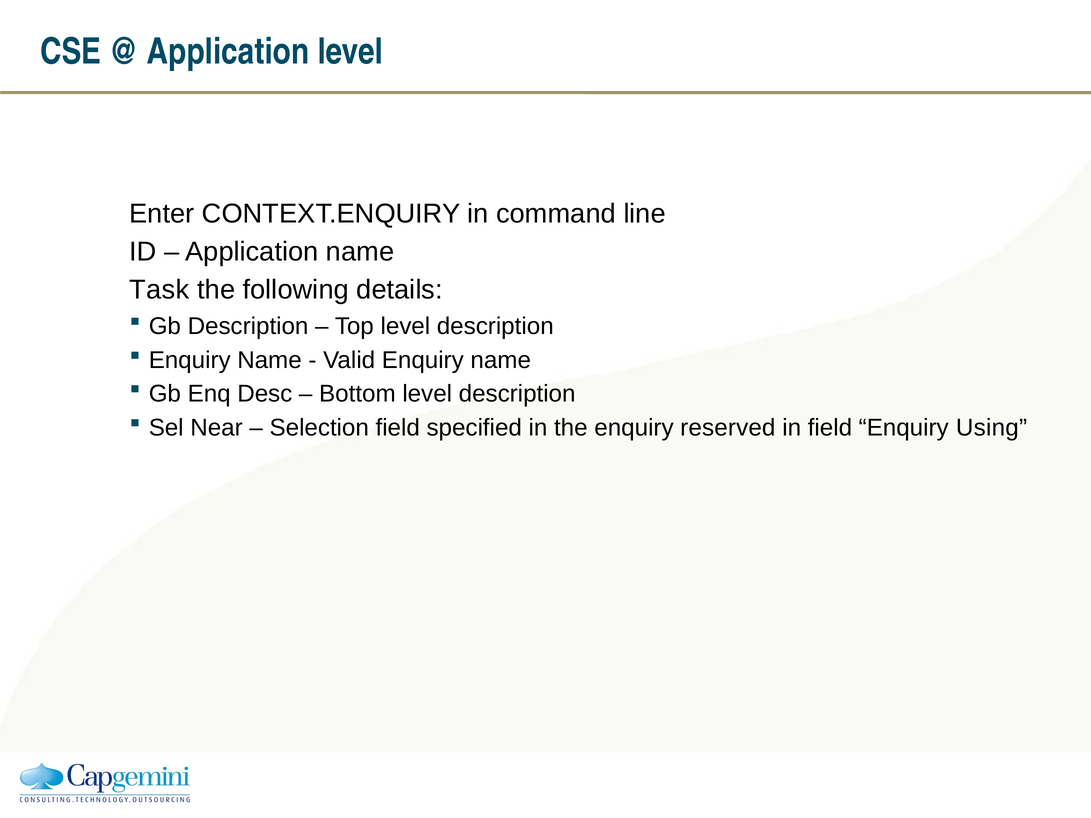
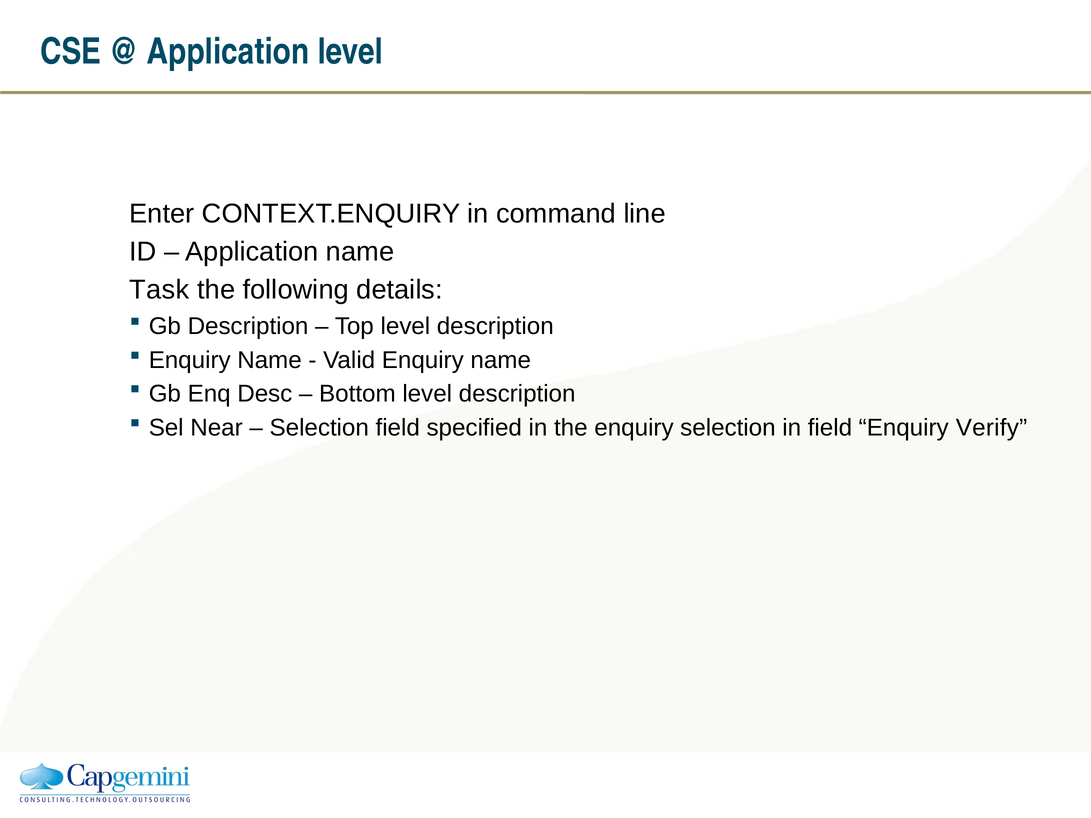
enquiry reserved: reserved -> selection
Using: Using -> Verify
